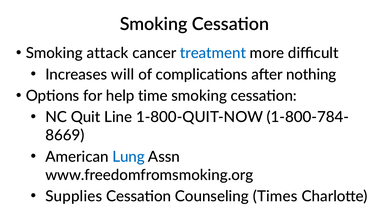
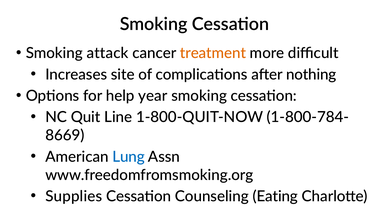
treatment colour: blue -> orange
will: will -> site
time: time -> year
Times: Times -> Eating
